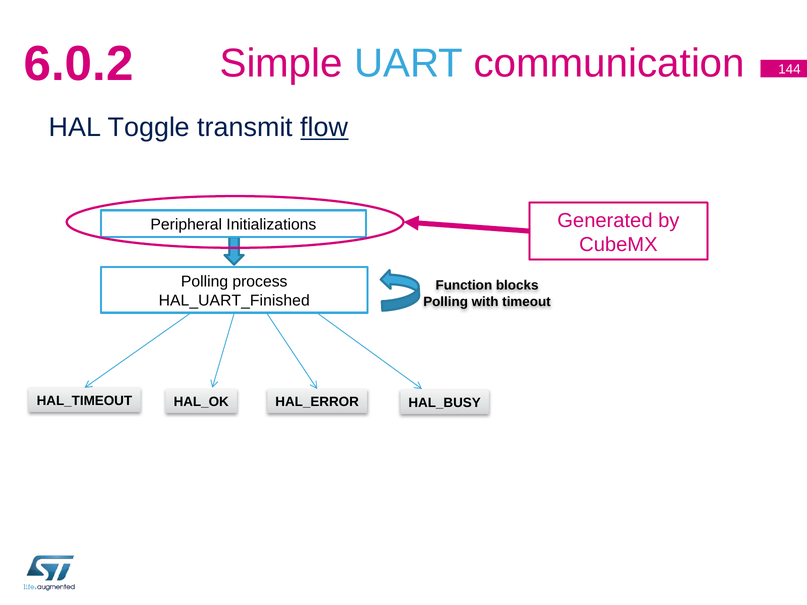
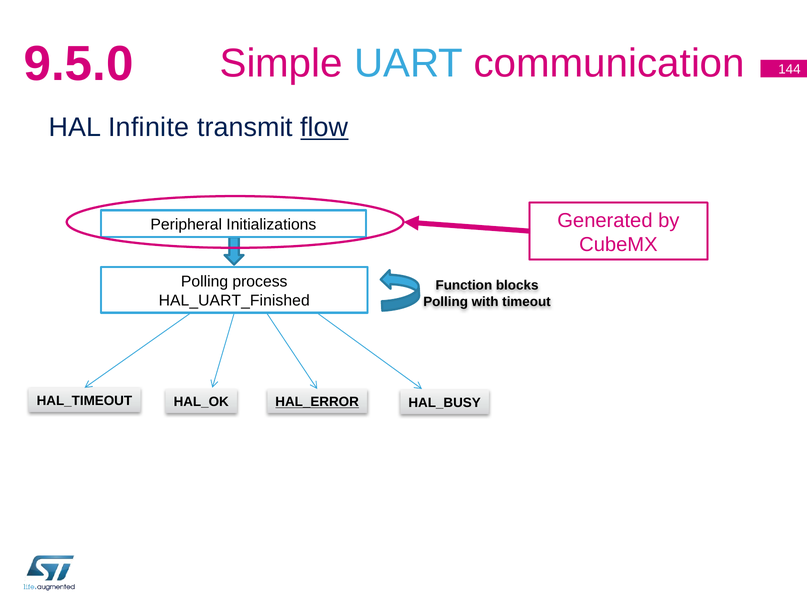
6.0.2: 6.0.2 -> 9.5.0
Toggle: Toggle -> Infinite
HAL_ERROR underline: none -> present
